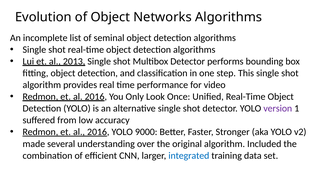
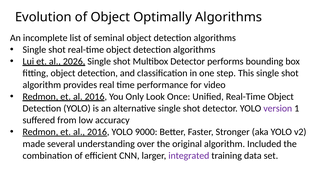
Networks: Networks -> Optimally
2013: 2013 -> 2026
integrated colour: blue -> purple
